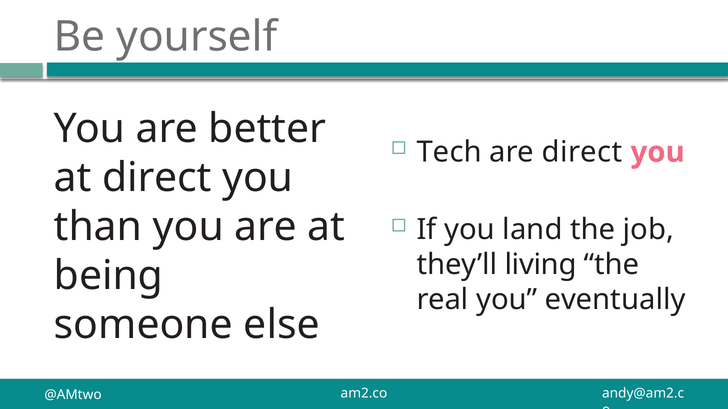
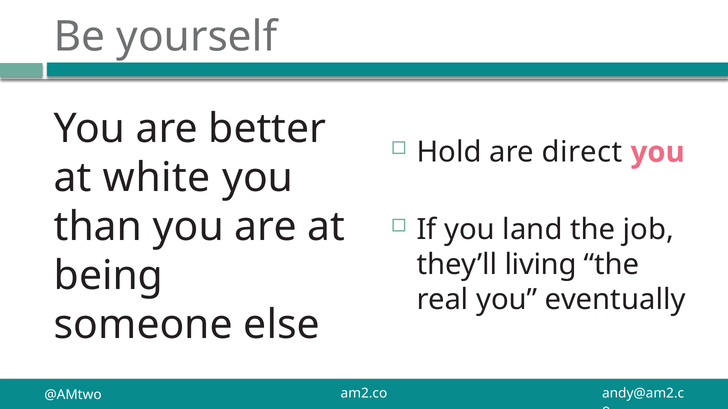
Tech: Tech -> Hold
at direct: direct -> white
